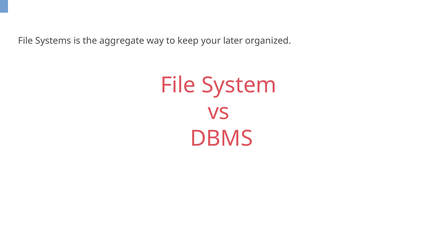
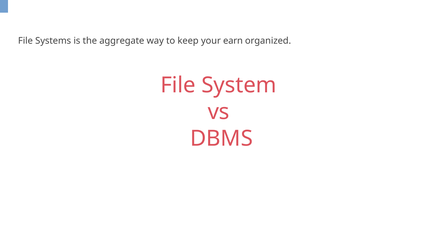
later: later -> earn
